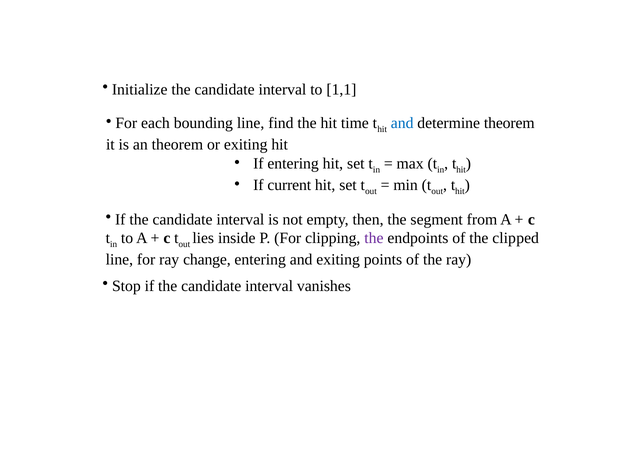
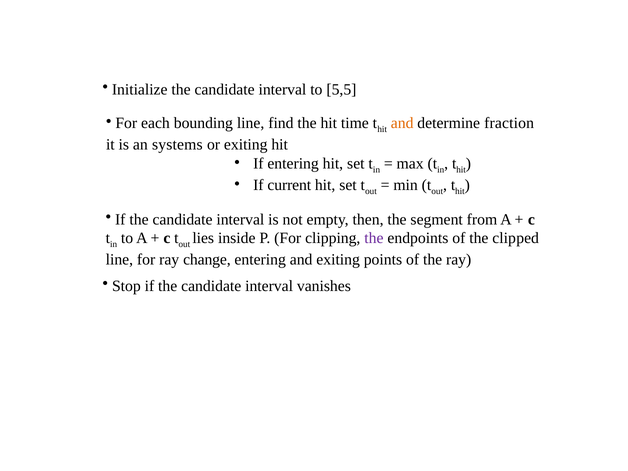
1,1: 1,1 -> 5,5
and at (402, 123) colour: blue -> orange
determine theorem: theorem -> fraction
an theorem: theorem -> systems
